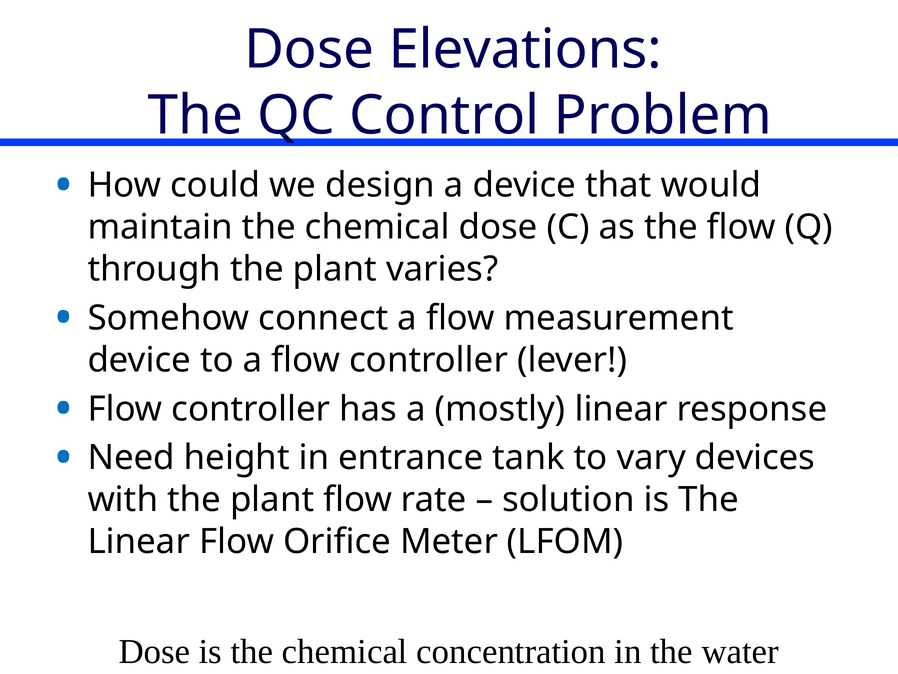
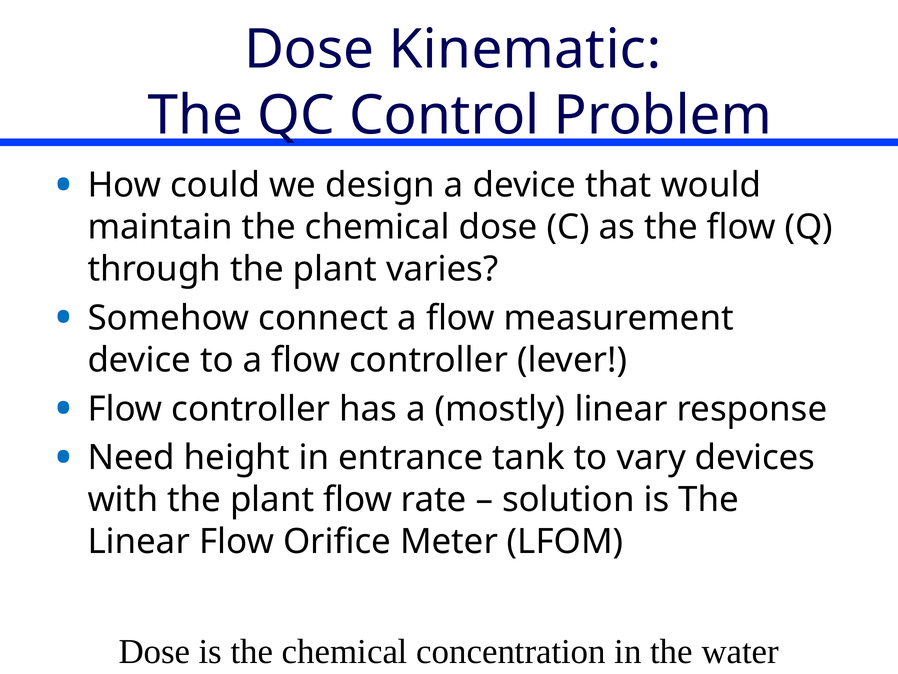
Elevations: Elevations -> Kinematic
